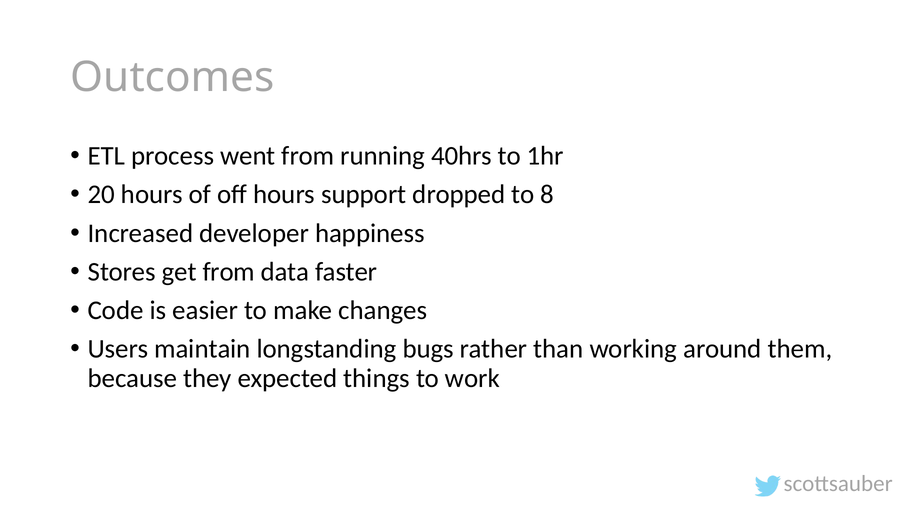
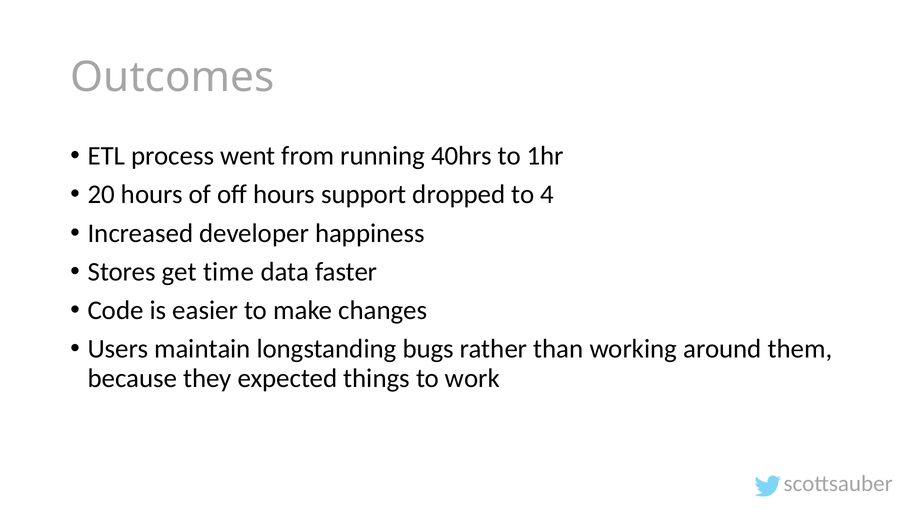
8: 8 -> 4
get from: from -> time
